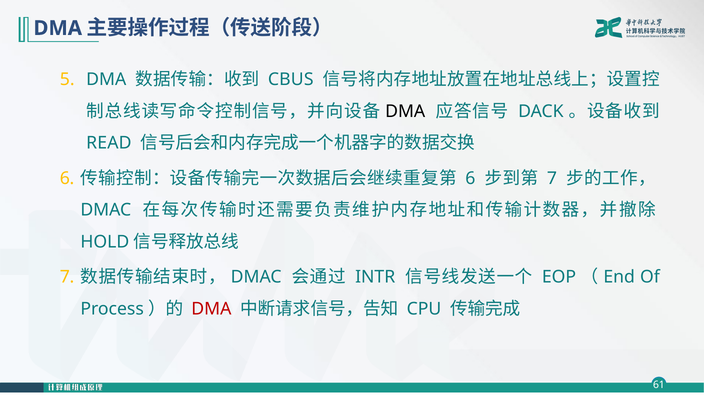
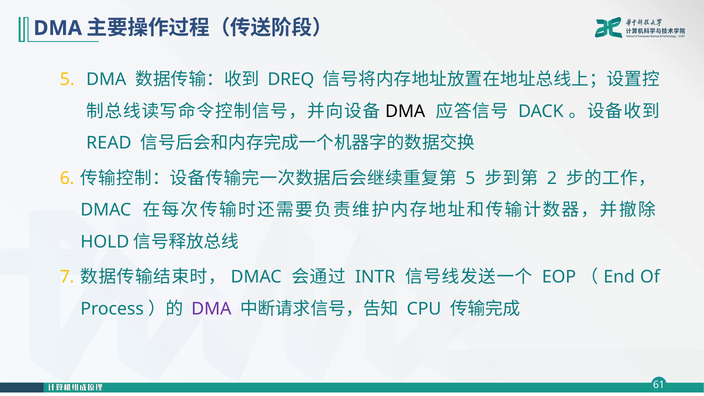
CBUS: CBUS -> DREQ
6 at (470, 178): 6 -> 5
7 at (552, 178): 7 -> 2
DMA at (211, 309) colour: red -> purple
